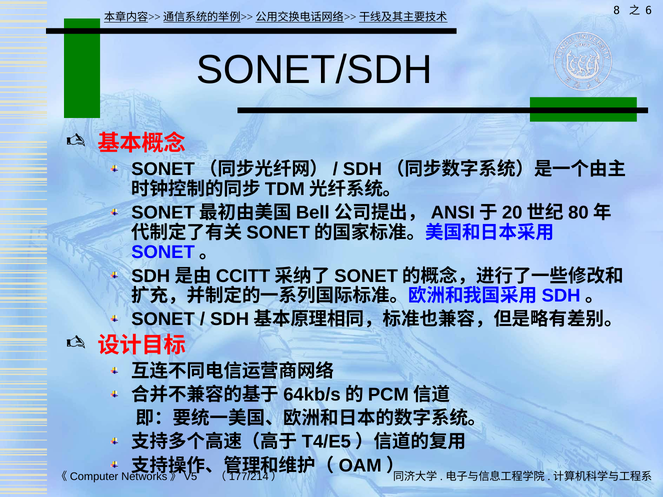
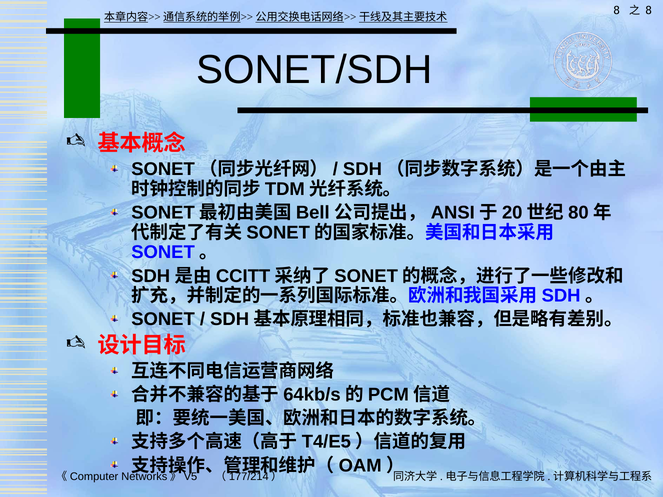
6 at (649, 11): 6 -> 8
